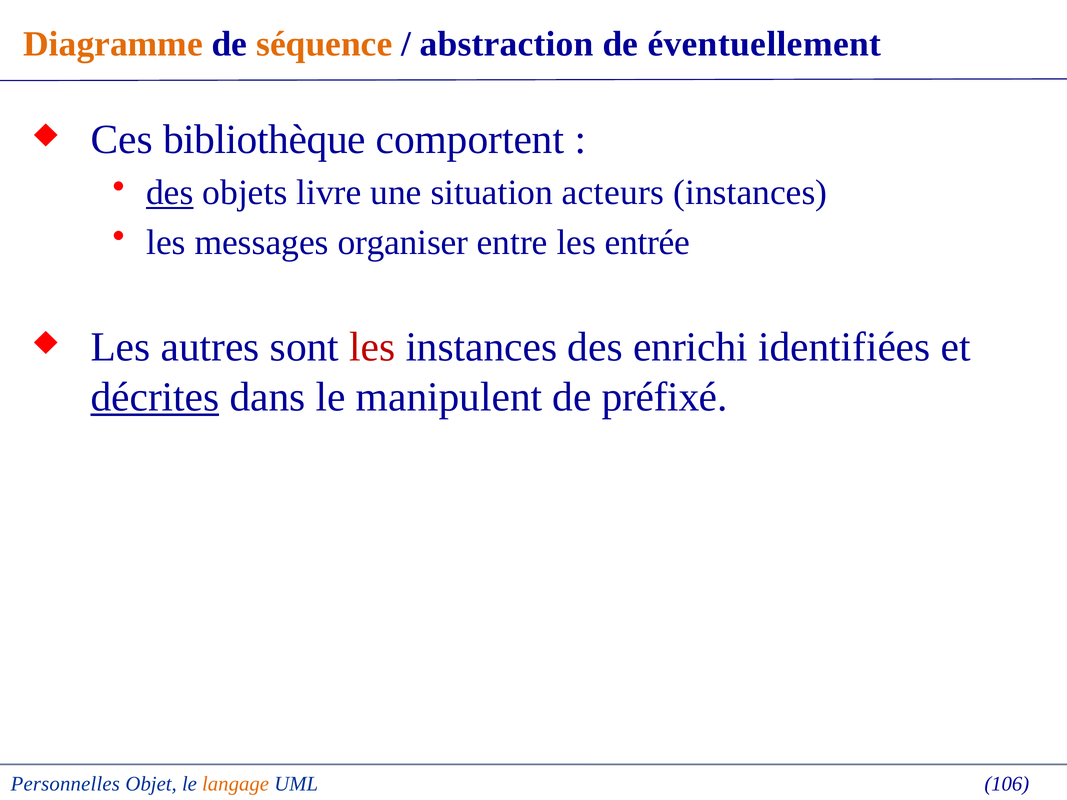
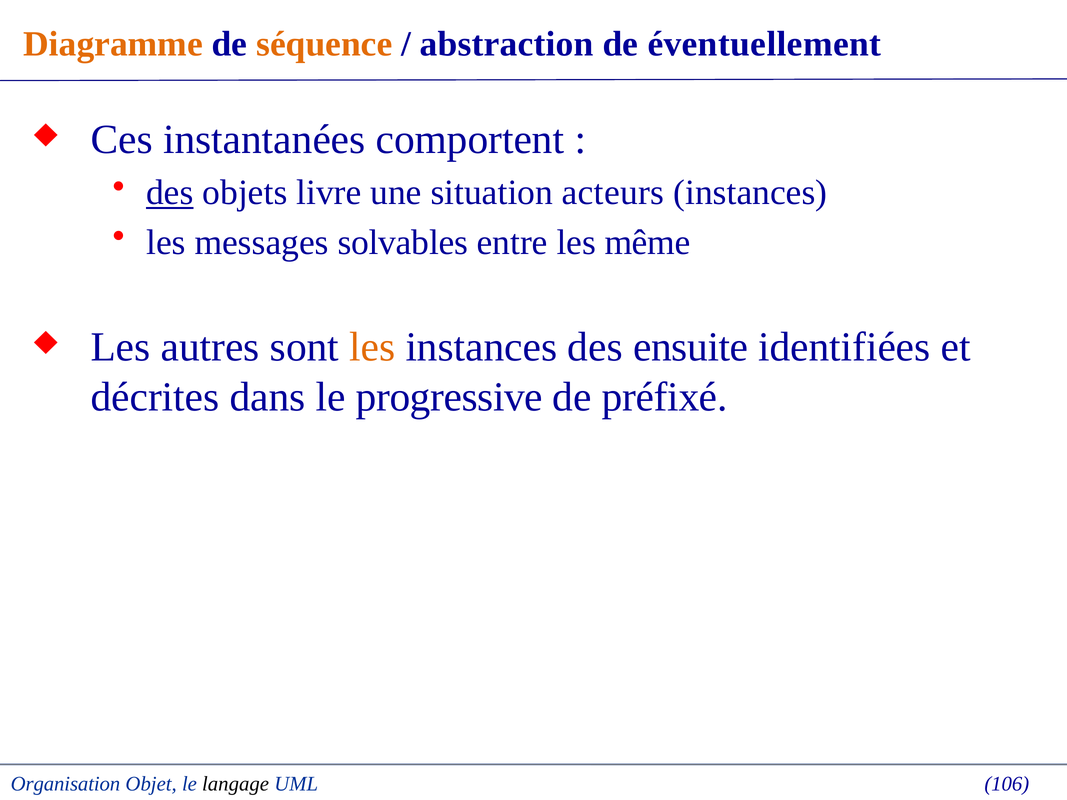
bibliothèque: bibliothèque -> instantanées
organiser: organiser -> solvables
entrée: entrée -> même
les at (372, 347) colour: red -> orange
enrichi: enrichi -> ensuite
décrites underline: present -> none
manipulent: manipulent -> progressive
Personnelles: Personnelles -> Organisation
langage colour: orange -> black
